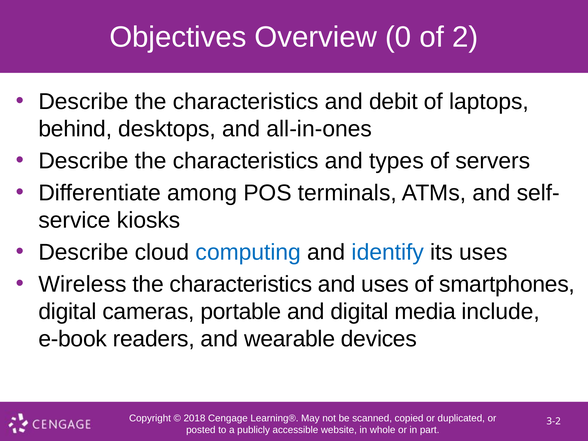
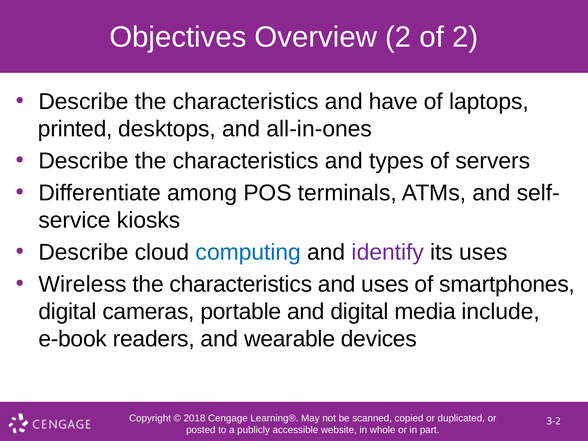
Overview 0: 0 -> 2
debit: debit -> have
behind: behind -> printed
identify colour: blue -> purple
